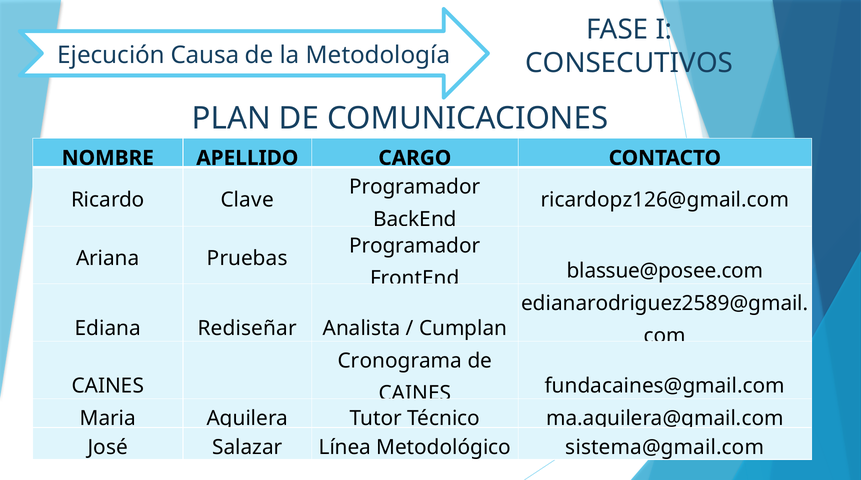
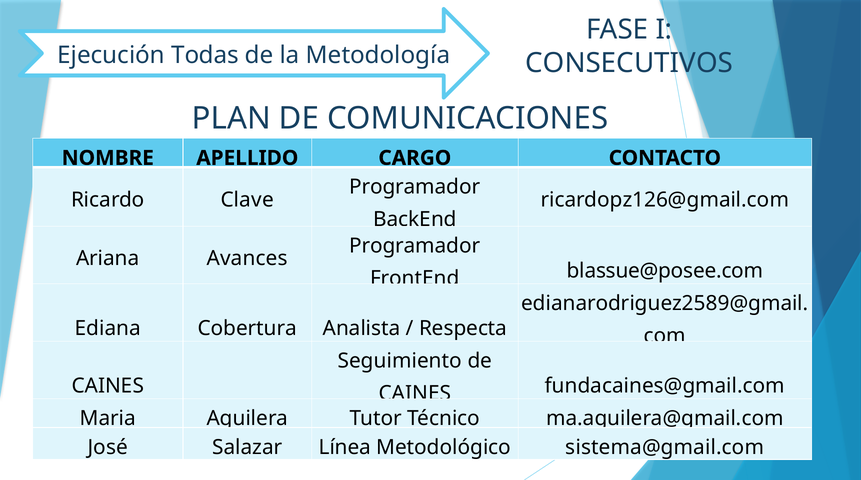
Causa: Causa -> Todas
Pruebas: Pruebas -> Avances
Rediseñar: Rediseñar -> Cobertura
Cumplan: Cumplan -> Respecta
Cronograma: Cronograma -> Seguimiento
